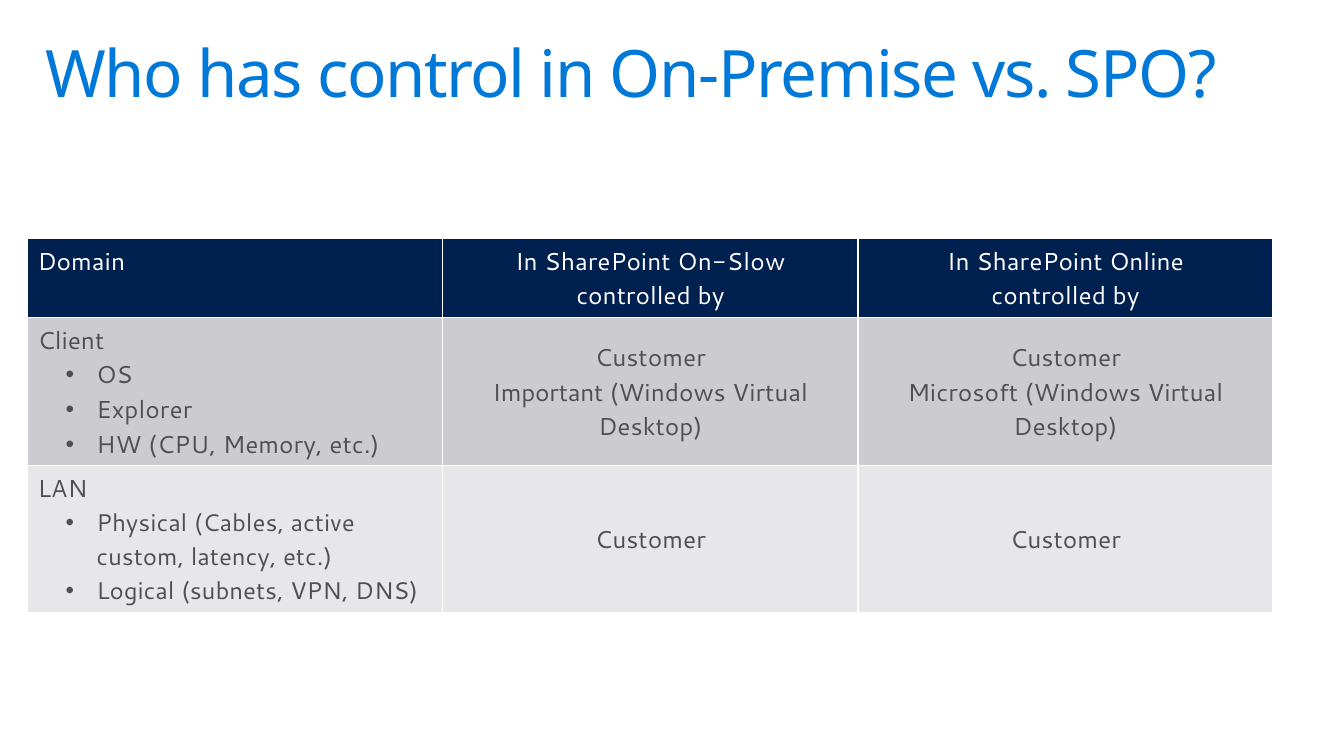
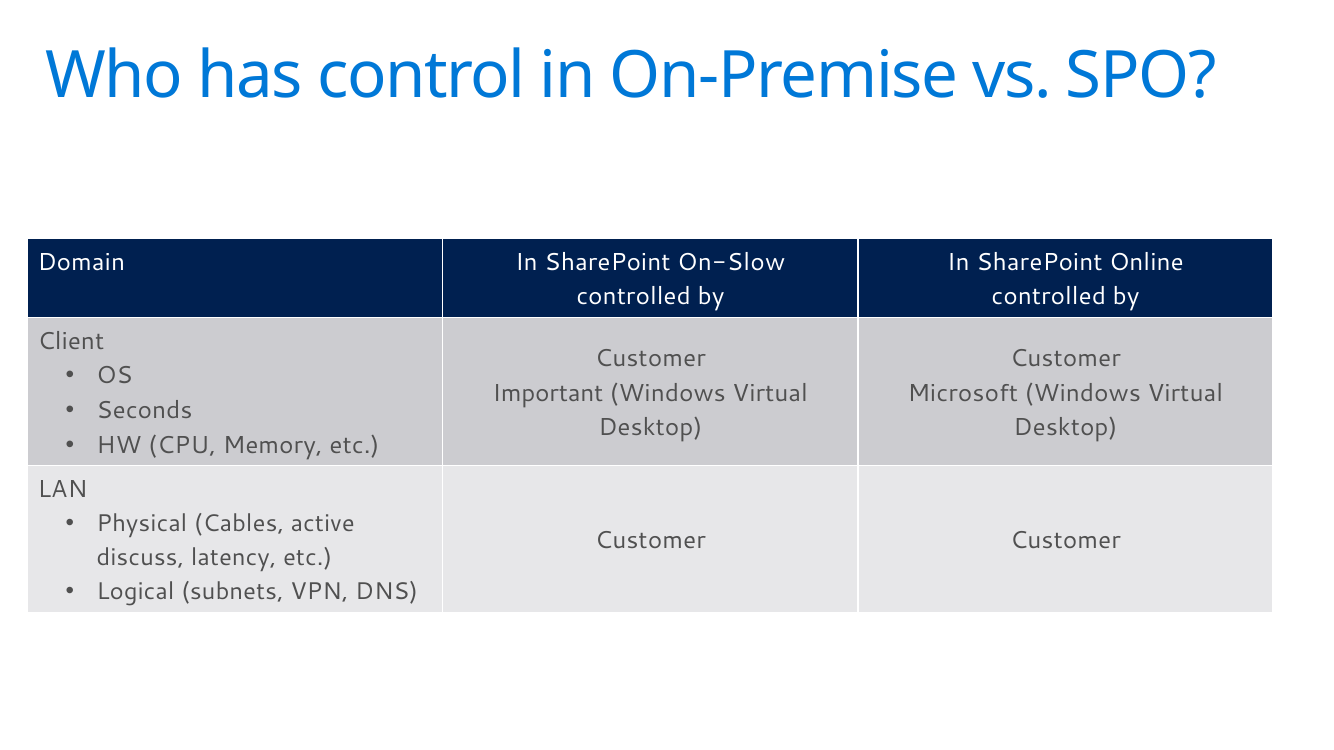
Explorer: Explorer -> Seconds
custom: custom -> discuss
